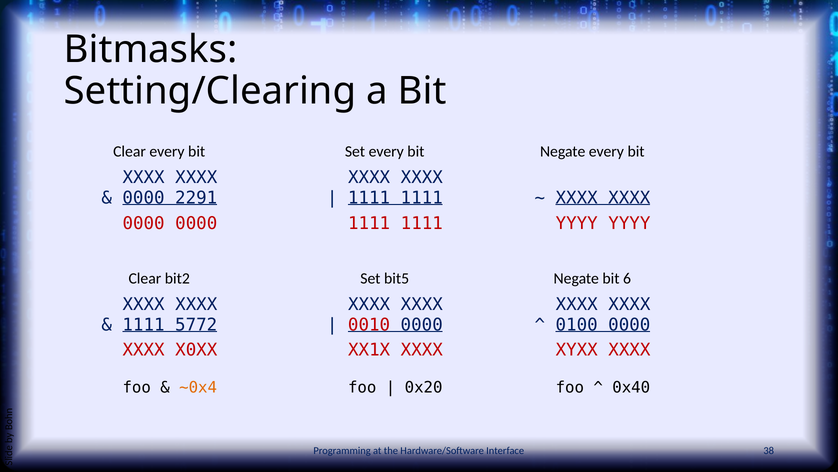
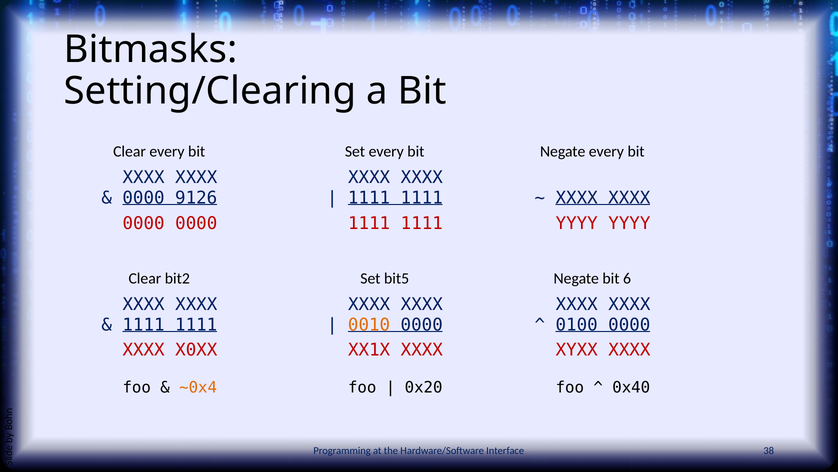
2291: 2291 -> 9126
5772 at (196, 325): 5772 -> 1111
0010 colour: red -> orange
